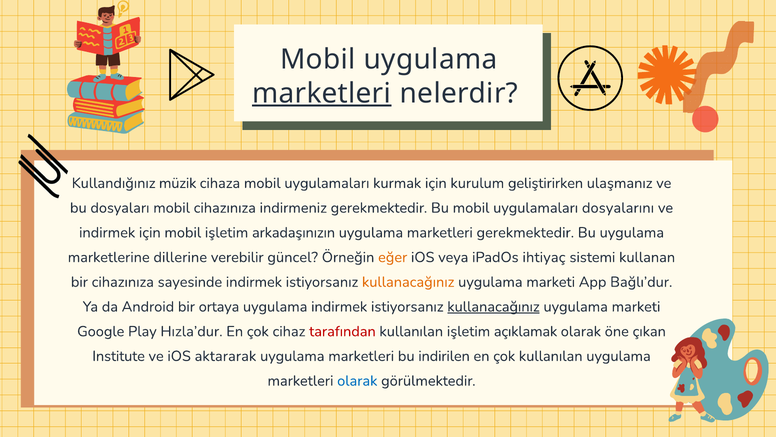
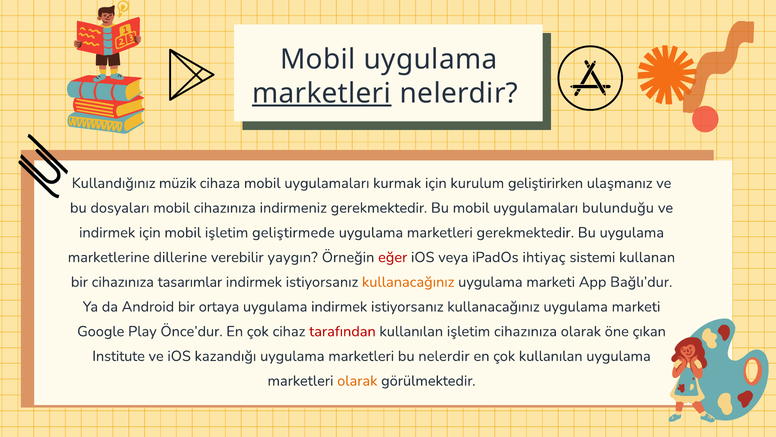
dosyalarını: dosyalarını -> bulunduğu
arkadaşınızın: arkadaşınızın -> geliştirmede
güncel: güncel -> yaygın
eğer colour: orange -> red
sayesinde: sayesinde -> tasarımlar
kullanacağınız at (494, 306) underline: present -> none
Hızla’dur: Hızla’dur -> Önce’dur
işletim açıklamak: açıklamak -> cihazınıza
aktararak: aktararak -> kazandığı
bu indirilen: indirilen -> nelerdir
olarak at (357, 380) colour: blue -> orange
